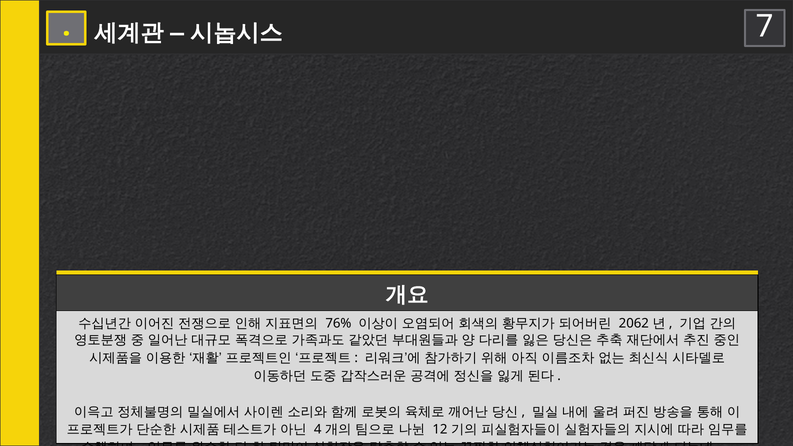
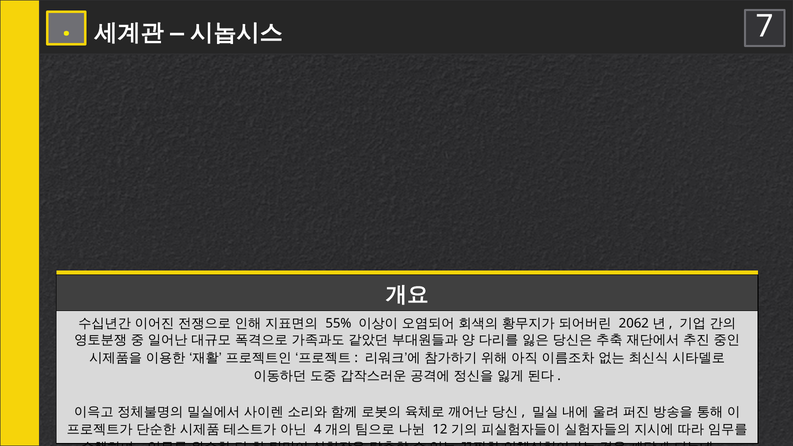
76%: 76% -> 55%
